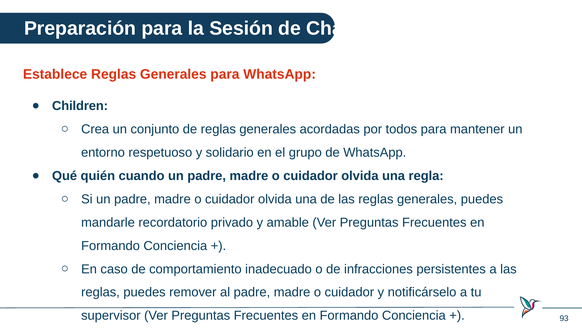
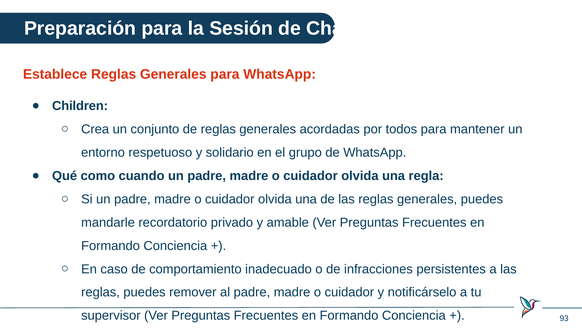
quién: quién -> como
